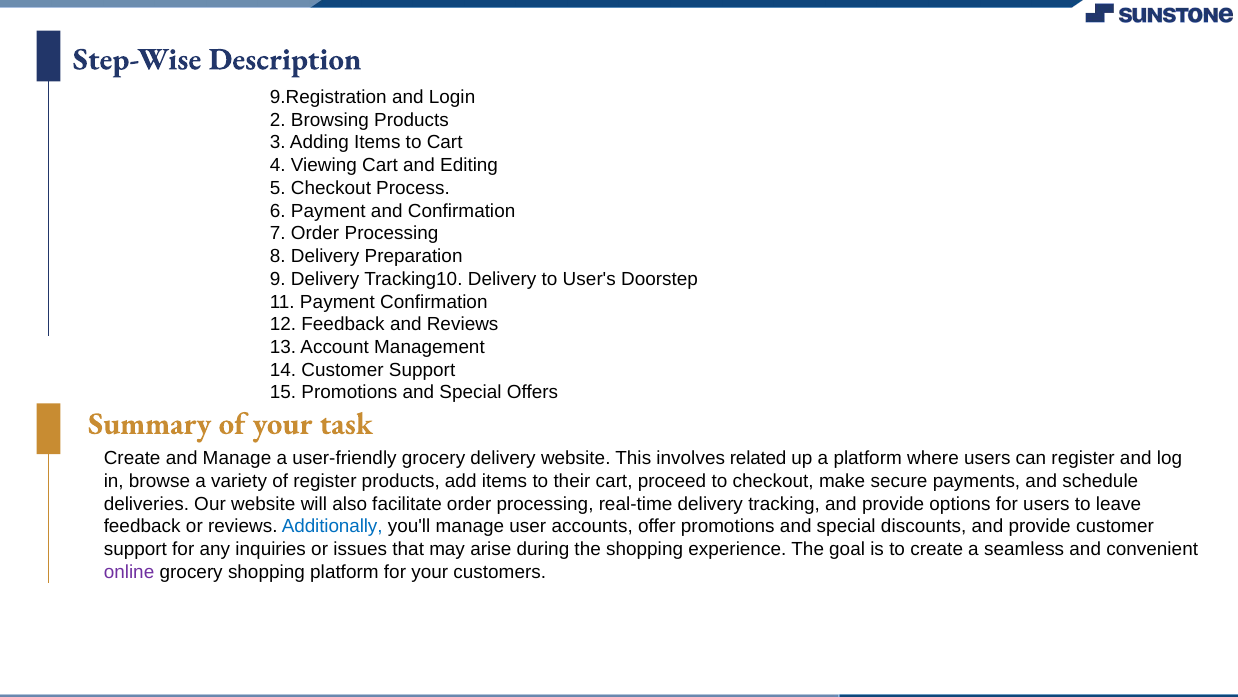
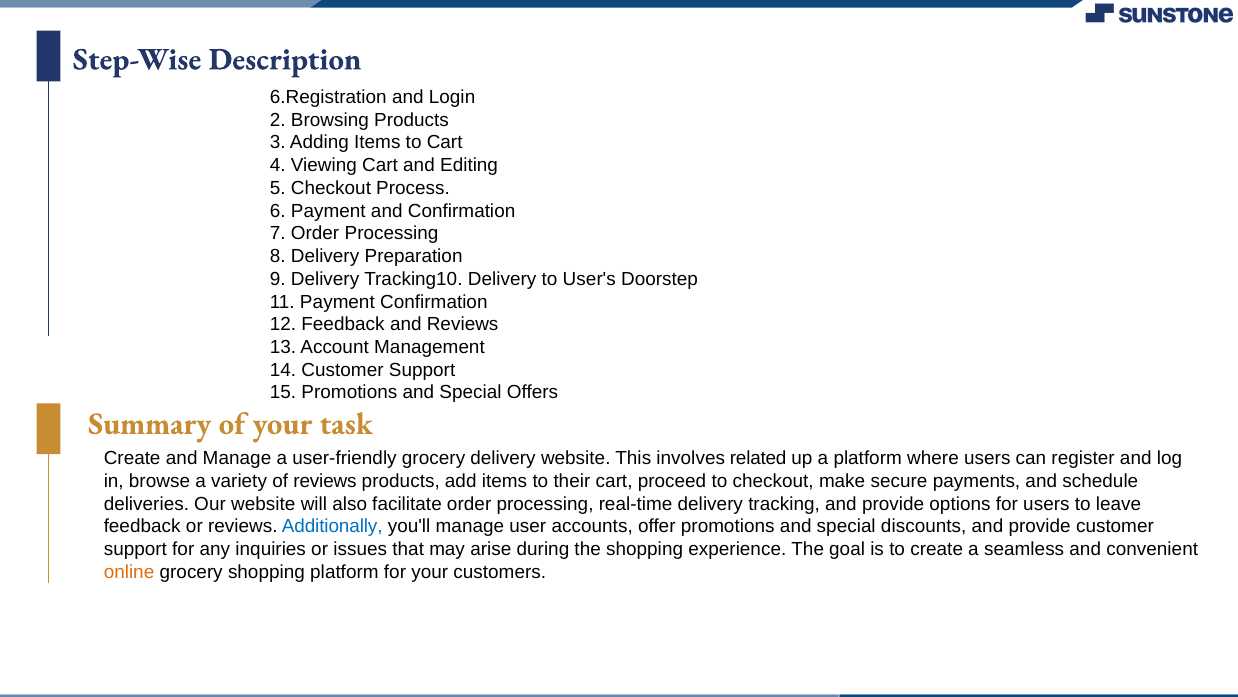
9.Registration: 9.Registration -> 6.Registration
of register: register -> reviews
online colour: purple -> orange
